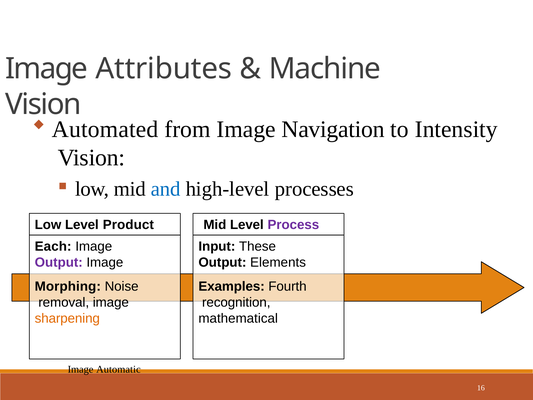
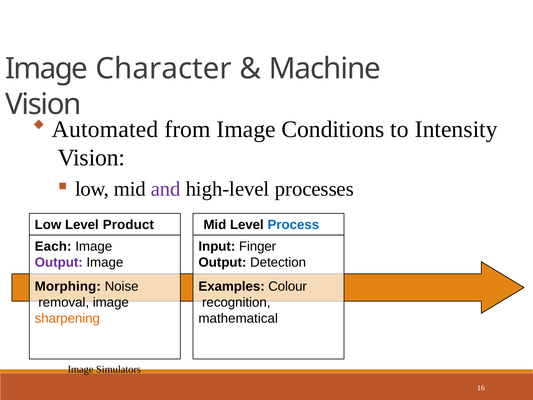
Attributes: Attributes -> Character
Navigation: Navigation -> Conditions
and colour: blue -> purple
Process colour: purple -> blue
These: These -> Finger
Elements: Elements -> Detection
Fourth: Fourth -> Colour
Automatic: Automatic -> Simulators
